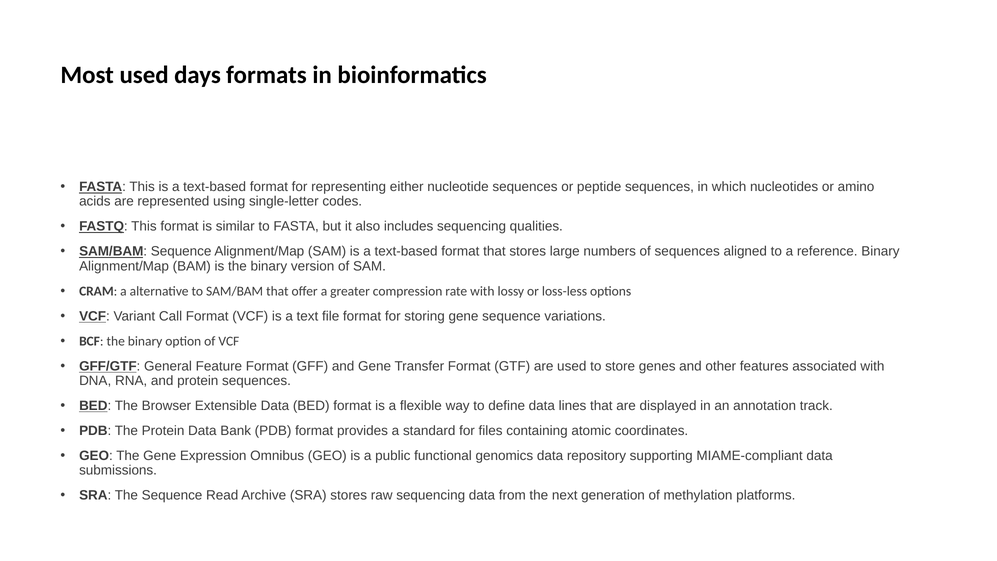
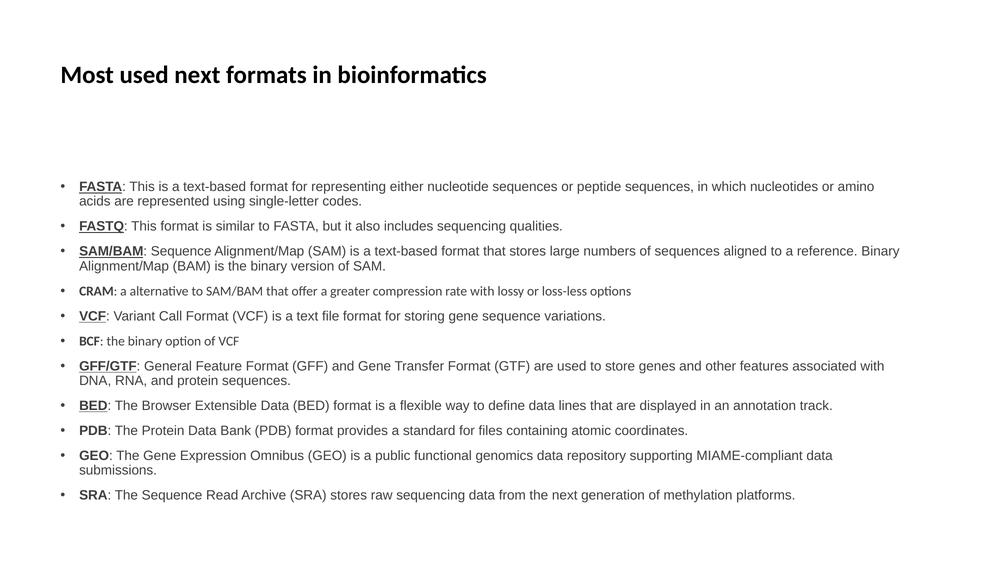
used days: days -> next
